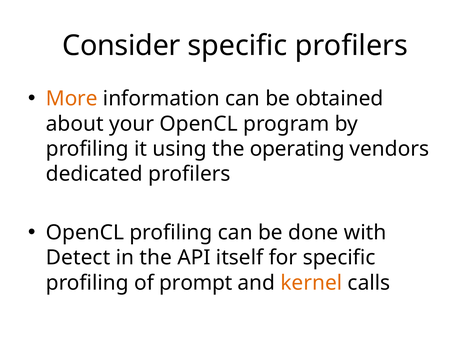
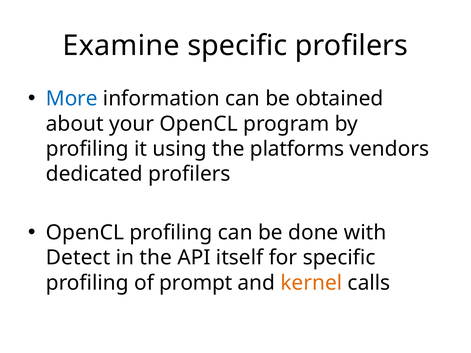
Consider: Consider -> Examine
More colour: orange -> blue
operating: operating -> platforms
